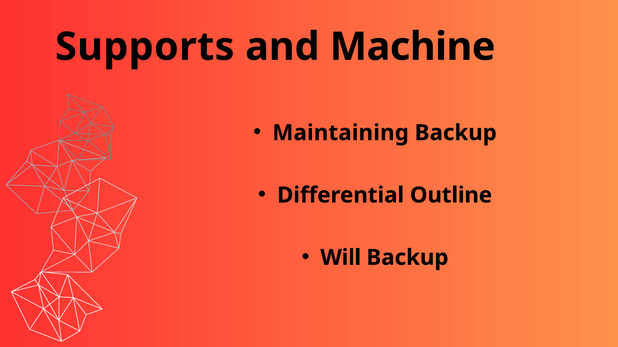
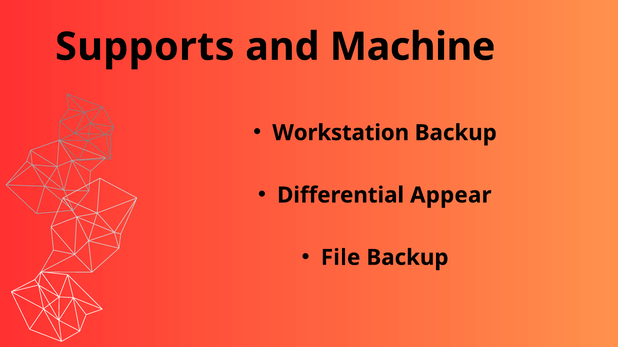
Maintaining: Maintaining -> Workstation
Outline: Outline -> Appear
Will: Will -> File
